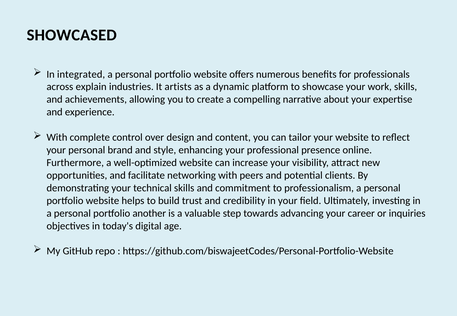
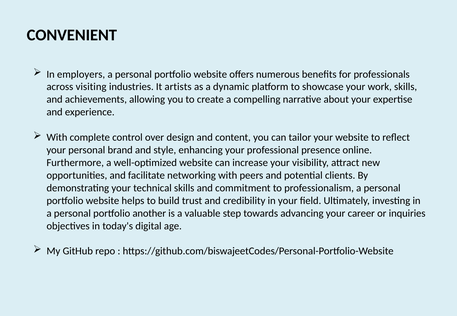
SHOWCASED: SHOWCASED -> CONVENIENT
integrated: integrated -> employers
explain: explain -> visiting
